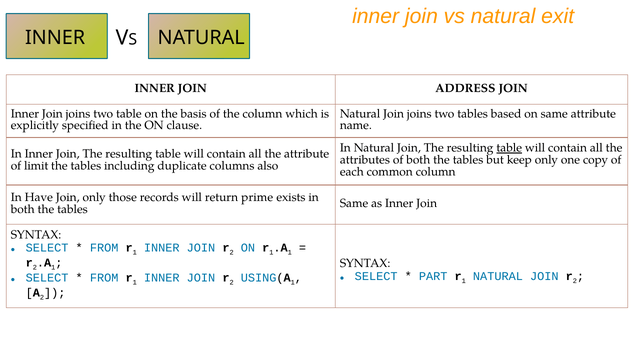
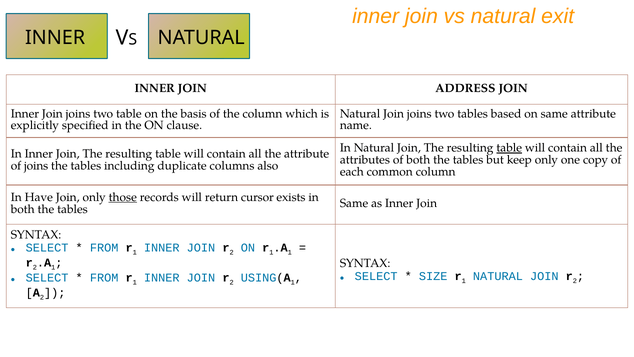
of limit: limit -> joins
those underline: none -> present
prime: prime -> cursor
PART: PART -> SIZE
